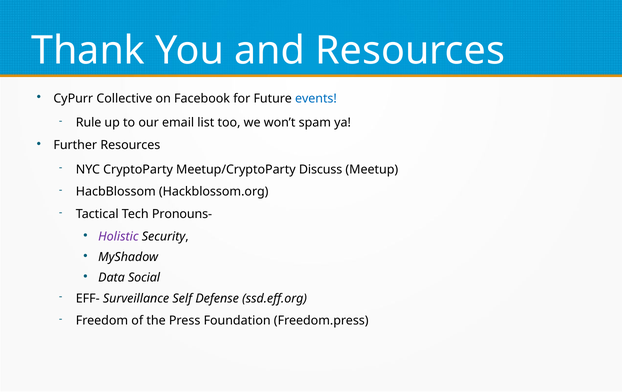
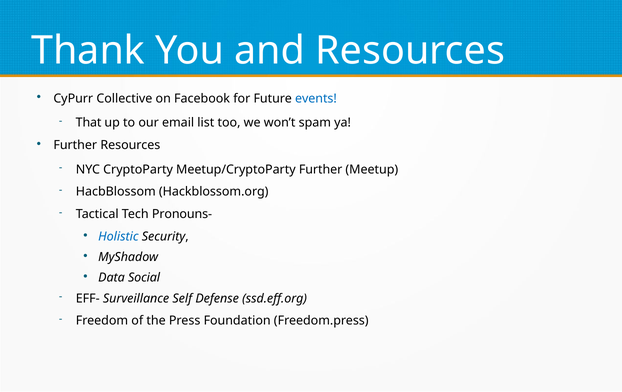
Rule: Rule -> That
Meetup/CryptoParty Discuss: Discuss -> Further
Holistic colour: purple -> blue
